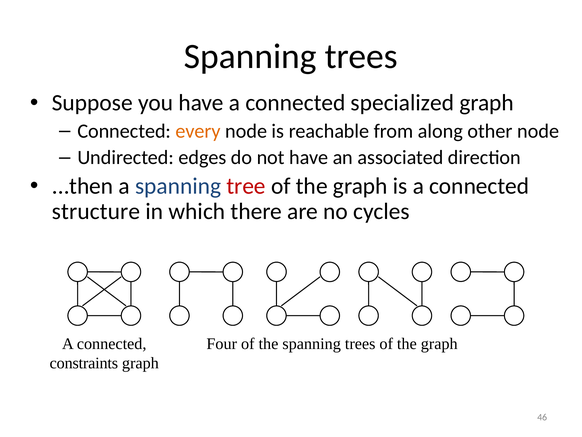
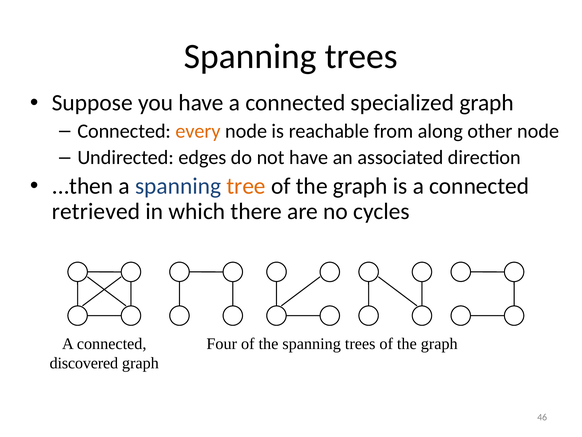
tree colour: red -> orange
structure: structure -> retrieved
constraints: constraints -> discovered
